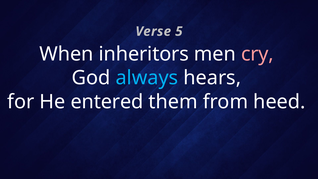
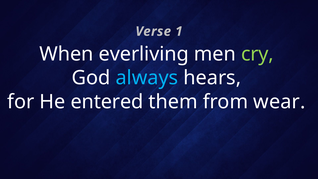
5: 5 -> 1
inheritors: inheritors -> everliving
cry colour: pink -> light green
heed: heed -> wear
